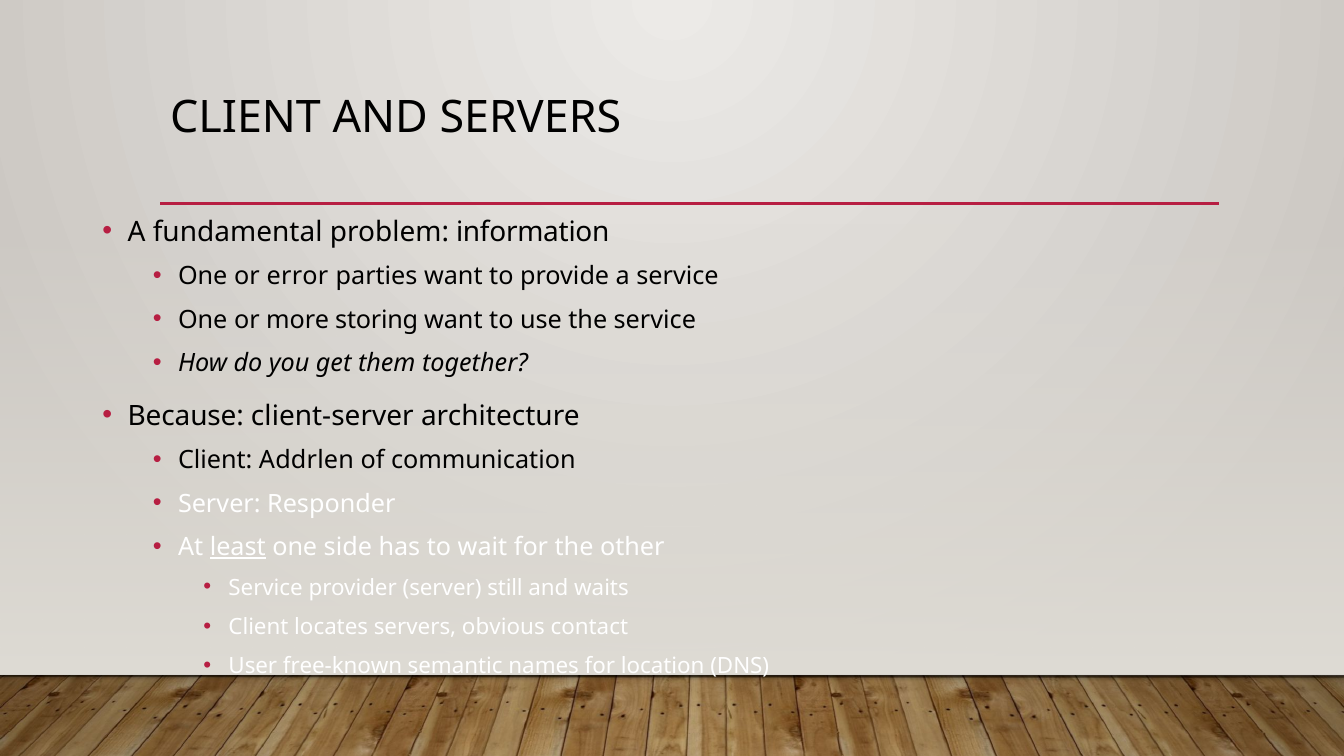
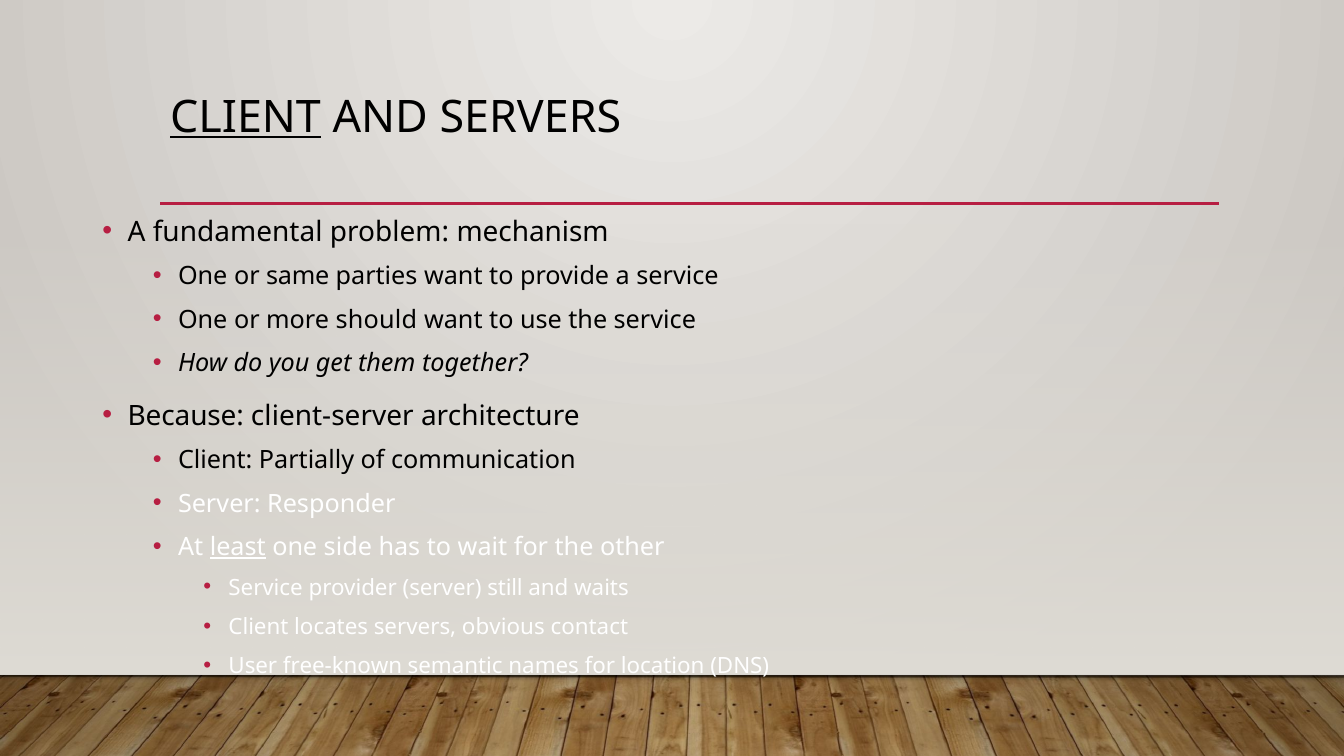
CLIENT at (245, 118) underline: none -> present
information: information -> mechanism
error: error -> same
storing: storing -> should
Addrlen: Addrlen -> Partially
